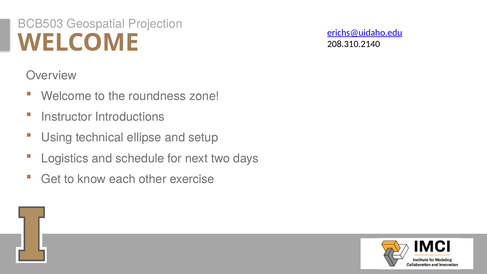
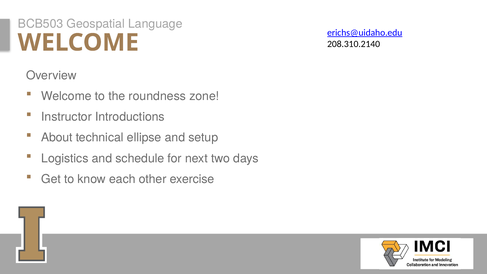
Projection: Projection -> Language
Using: Using -> About
